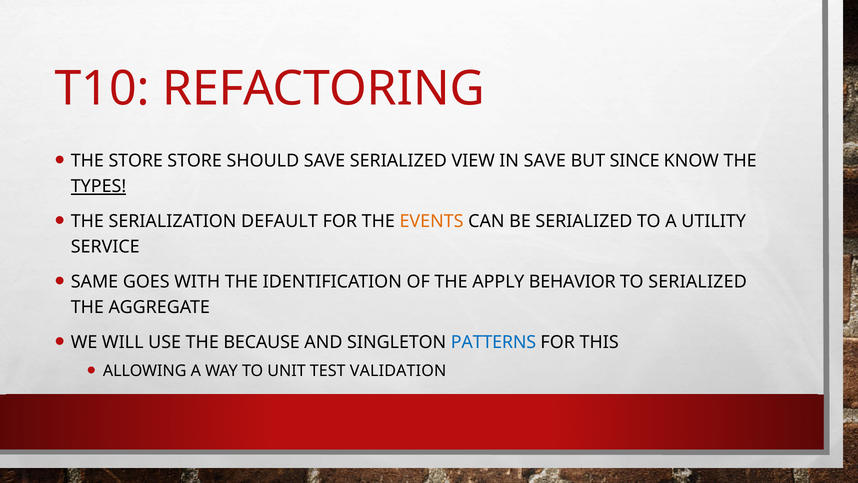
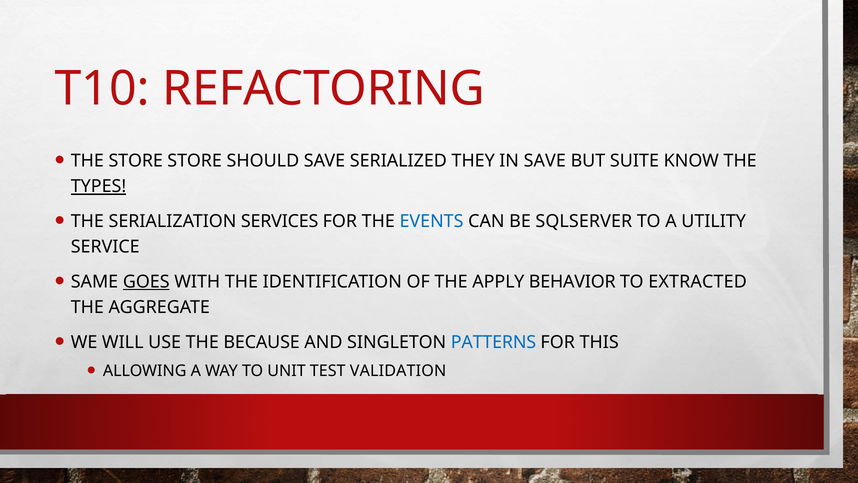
VIEW: VIEW -> THEY
SINCE: SINCE -> SUITE
DEFAULT: DEFAULT -> SERVICES
EVENTS colour: orange -> blue
BE SERIALIZED: SERIALIZED -> SQLSERVER
GOES underline: none -> present
TO SERIALIZED: SERIALIZED -> EXTRACTED
